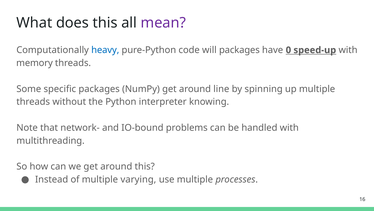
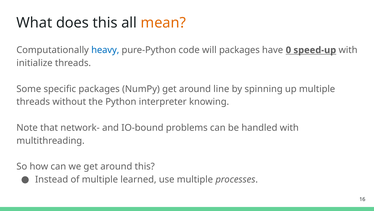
mean colour: purple -> orange
memory: memory -> initialize
varying: varying -> learned
